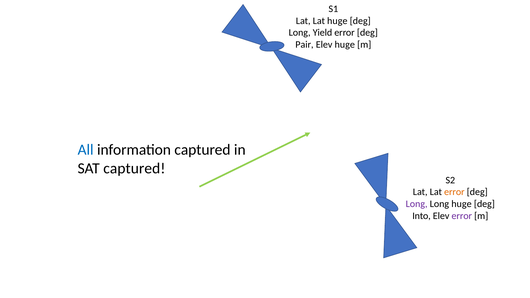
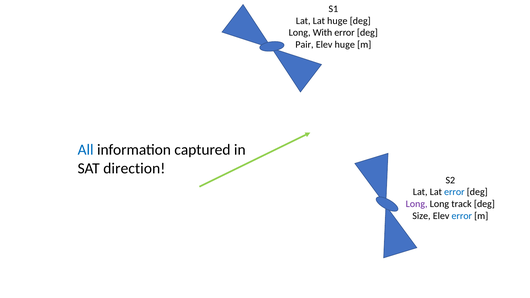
Yield: Yield -> With
SAT captured: captured -> direction
error at (454, 192) colour: orange -> blue
Long huge: huge -> track
Into: Into -> Size
error at (462, 216) colour: purple -> blue
